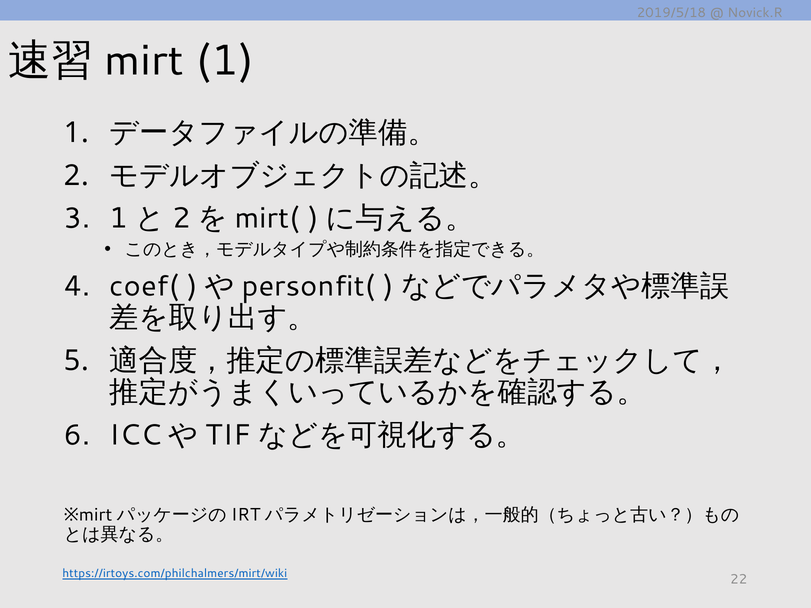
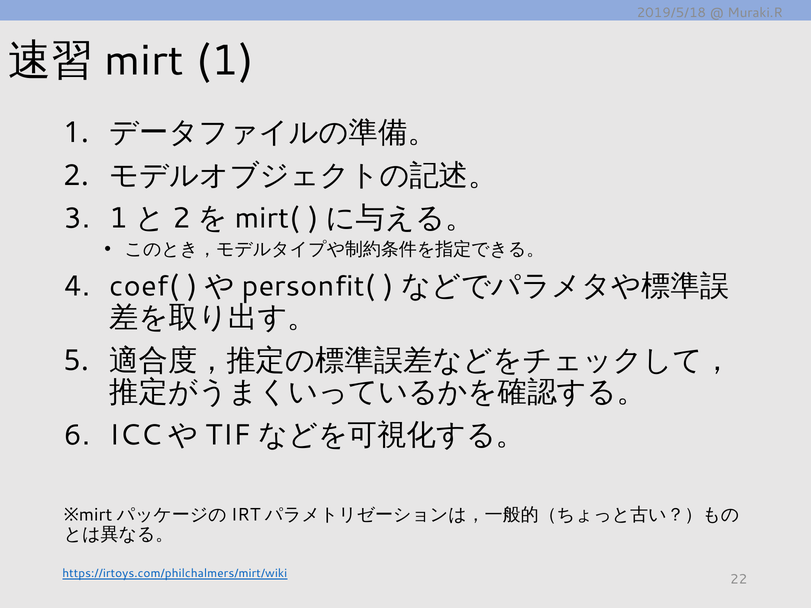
Novick.R: Novick.R -> Muraki.R
